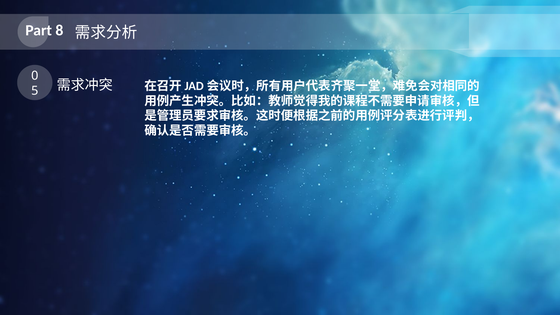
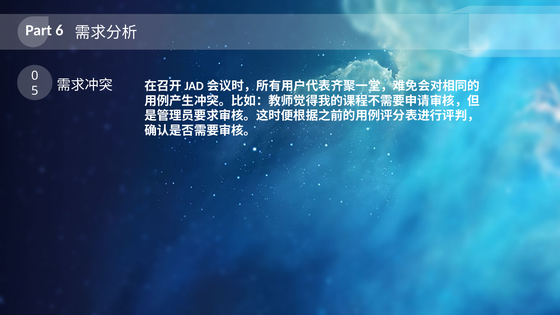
8: 8 -> 6
